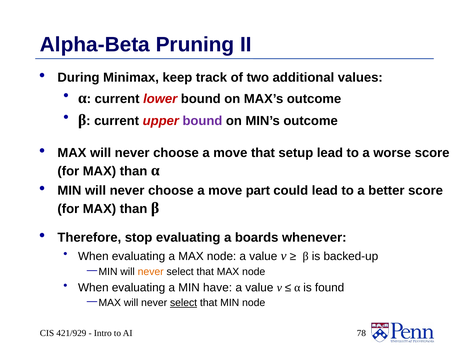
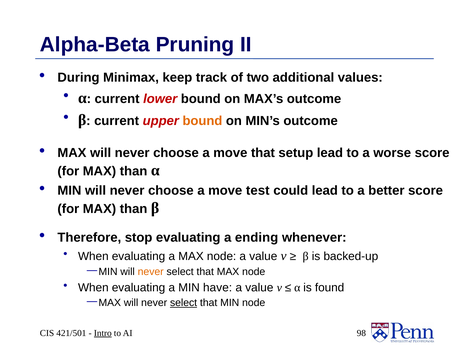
bound at (202, 121) colour: purple -> orange
part: part -> test
boards: boards -> ending
421/929: 421/929 -> 421/501
Intro underline: none -> present
78: 78 -> 98
